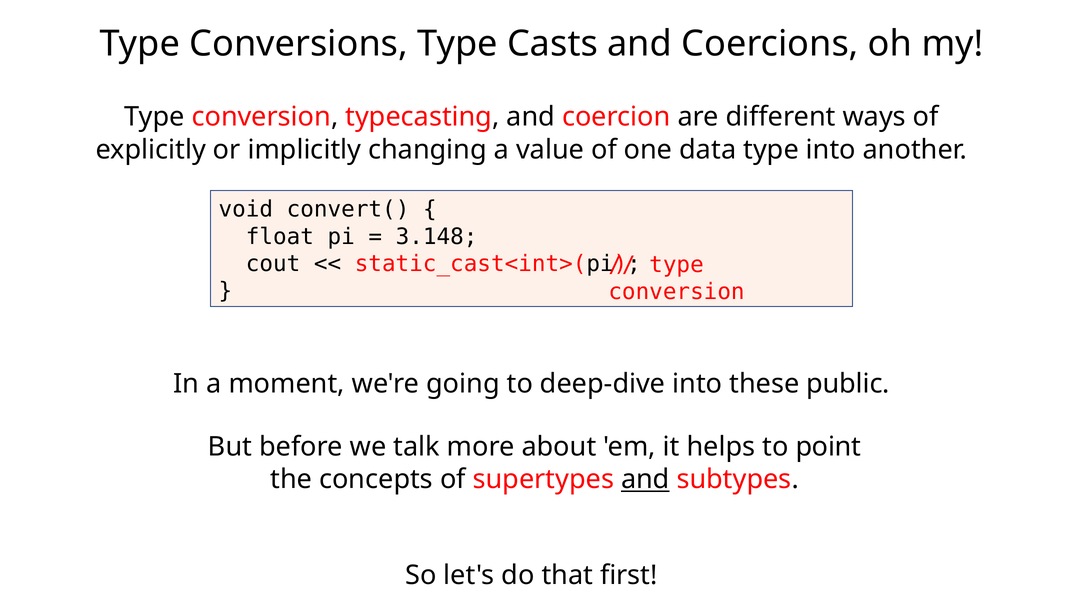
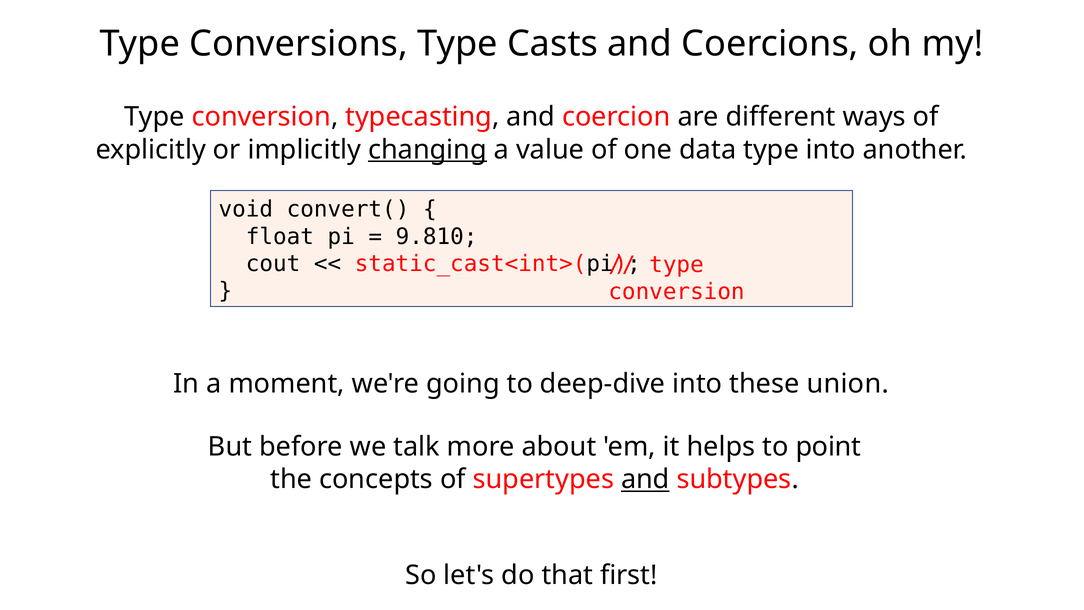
changing underline: none -> present
3.148: 3.148 -> 9.810
public: public -> union
